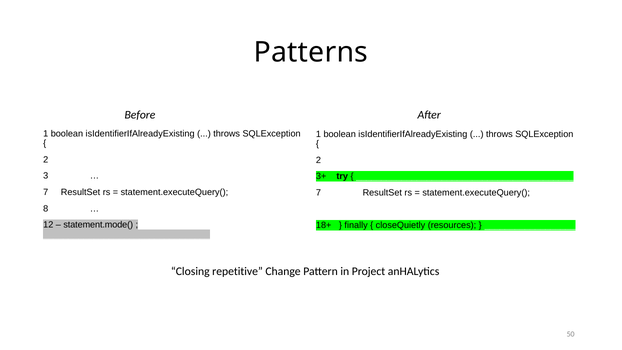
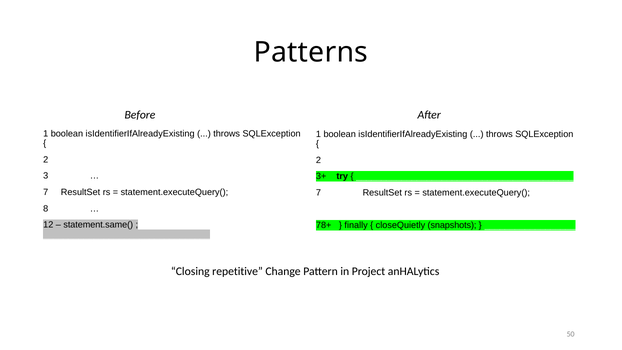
statement.mode(: statement.mode( -> statement.same(
18+: 18+ -> 78+
resources: resources -> snapshots
